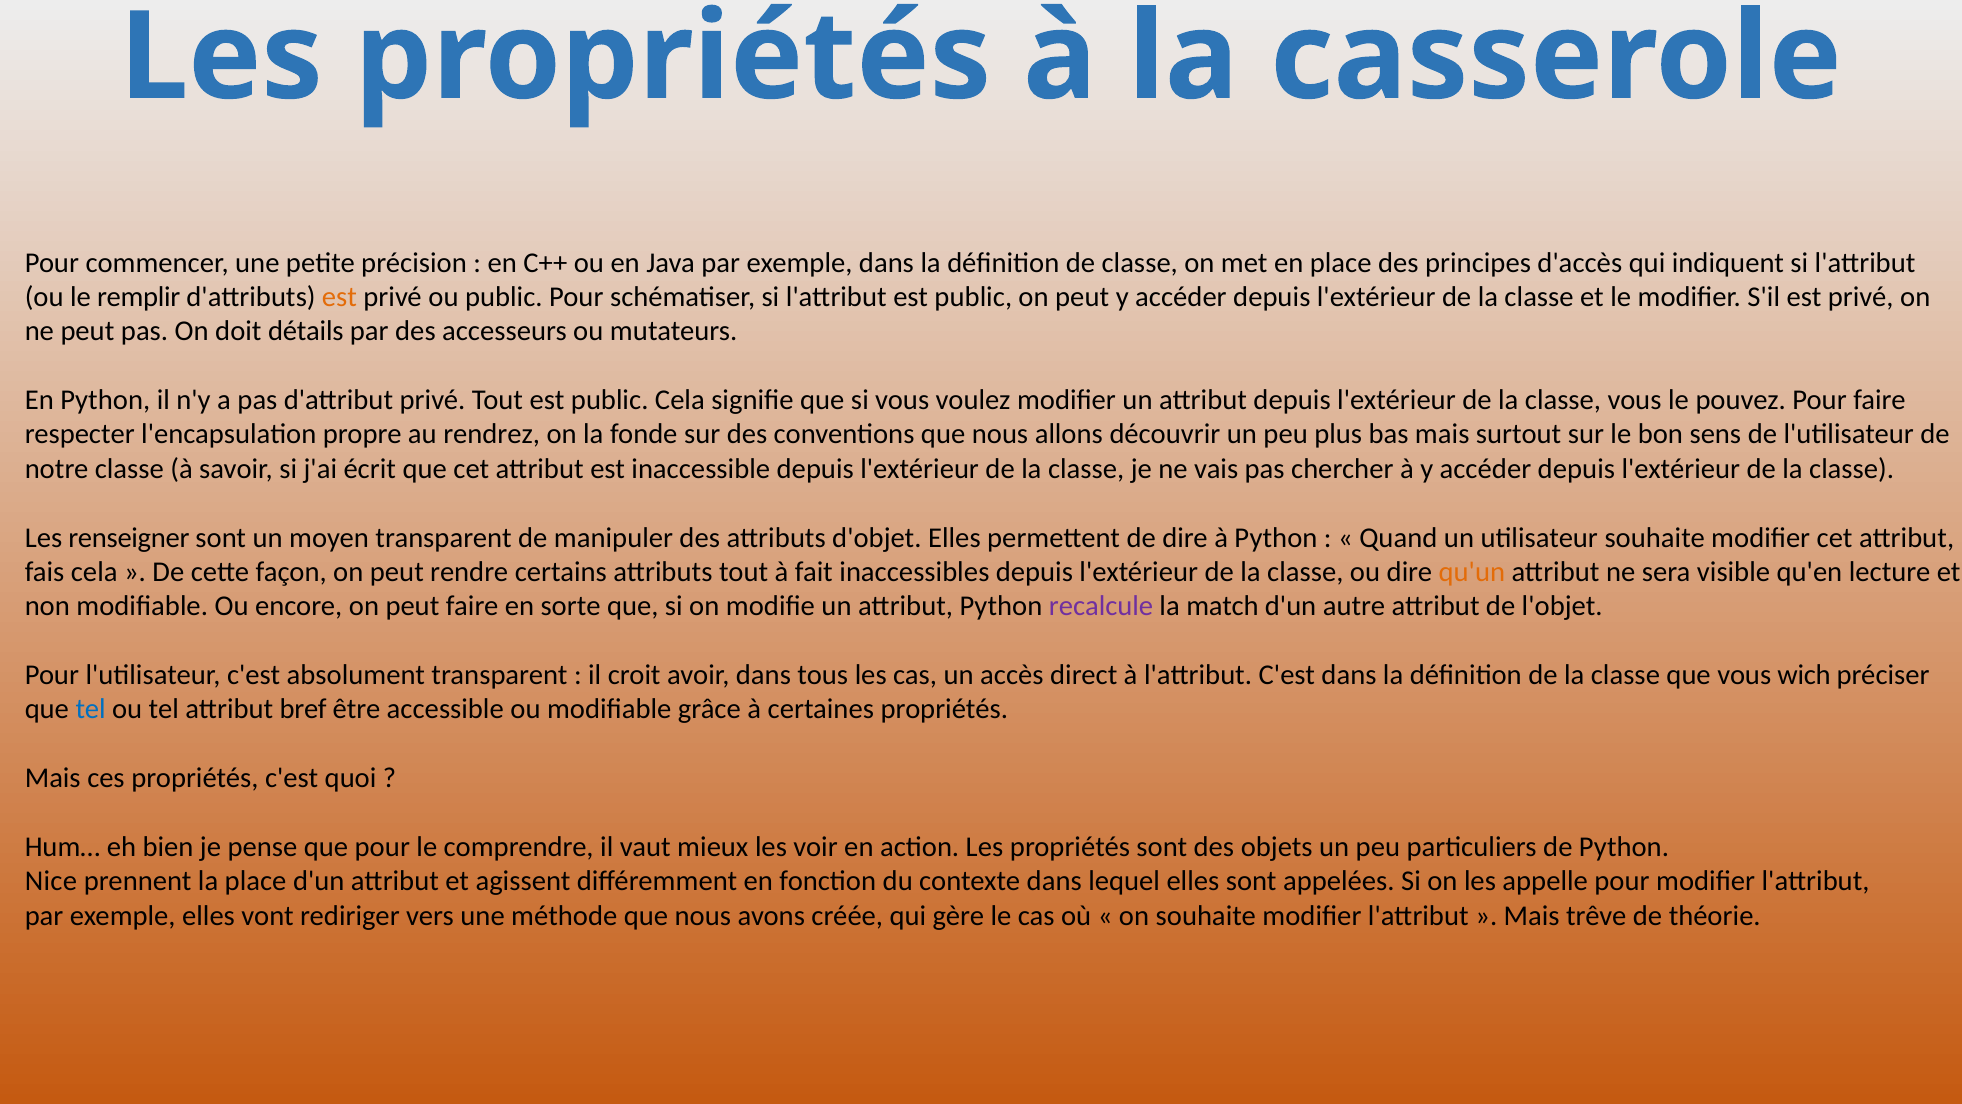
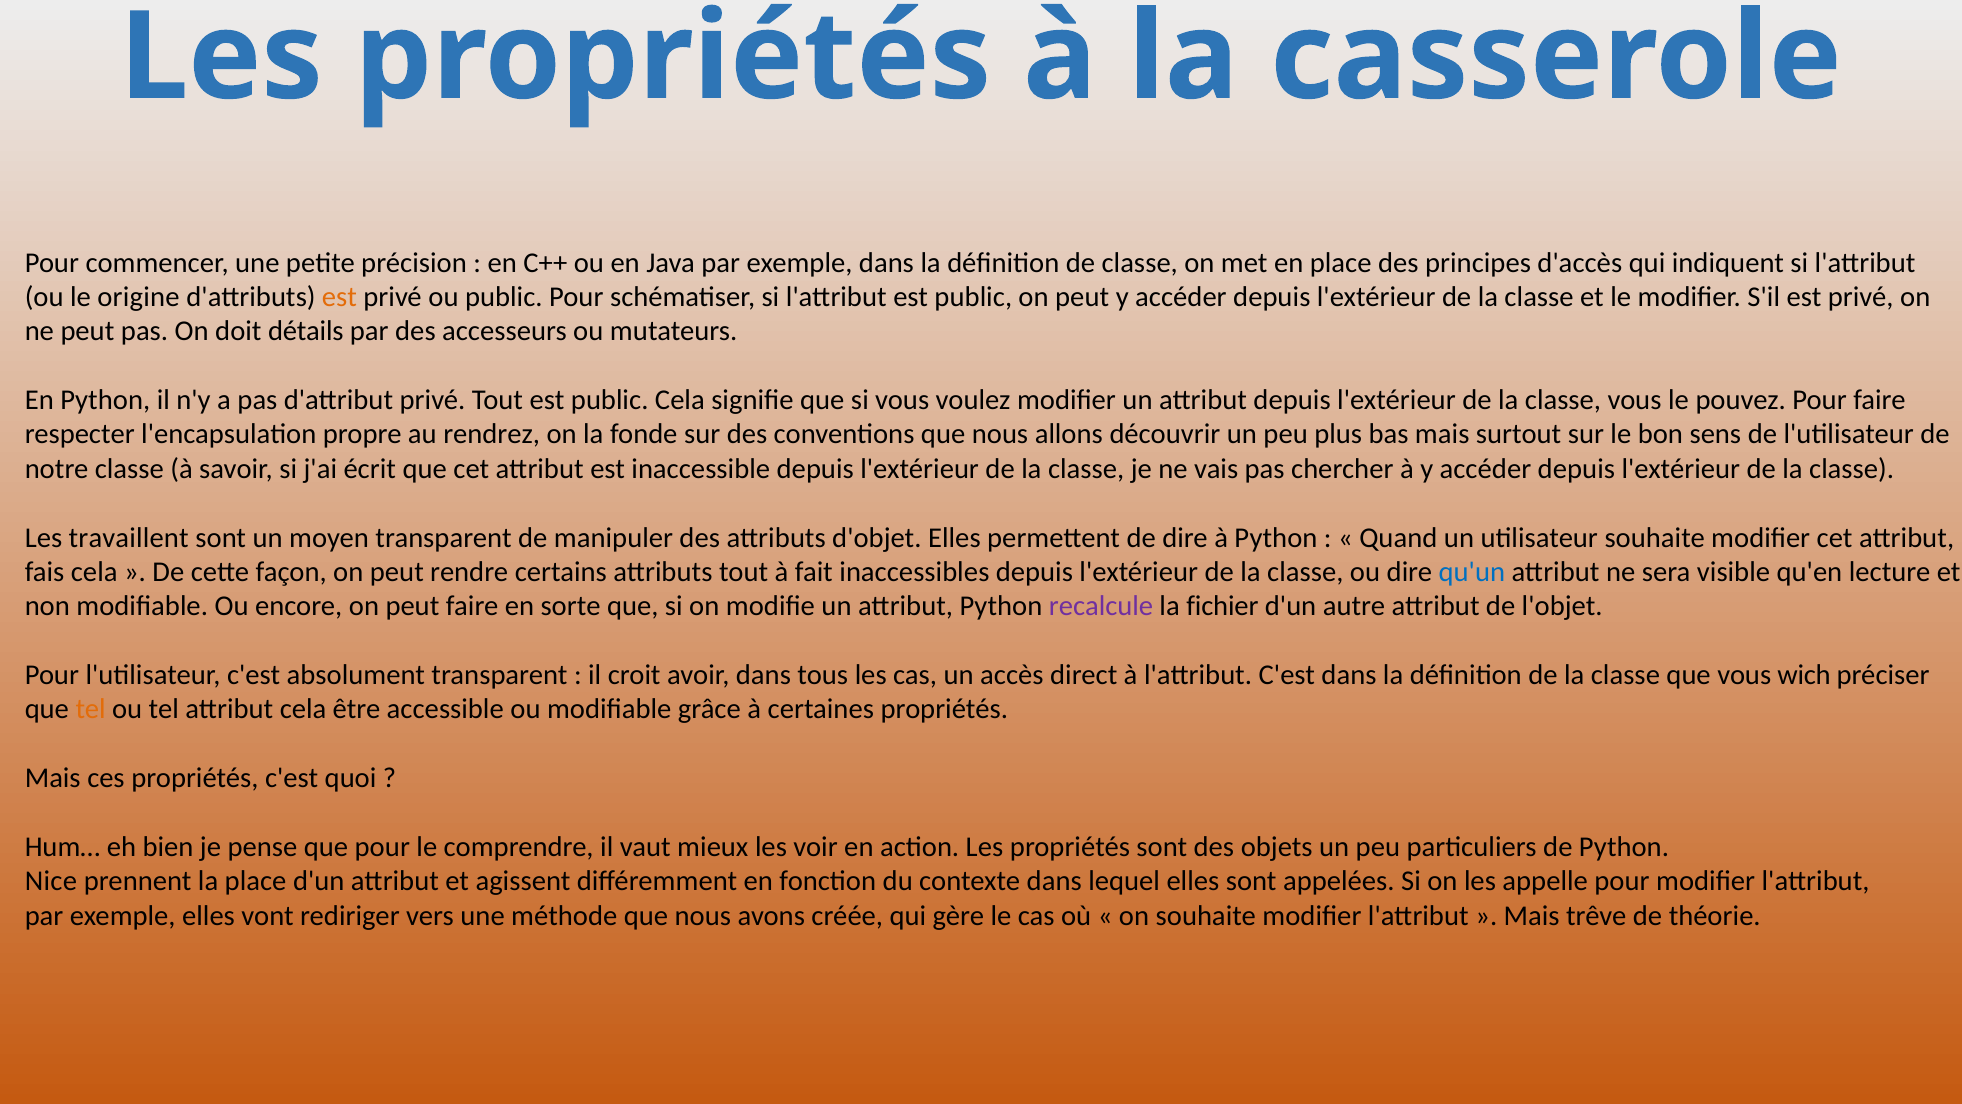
remplir: remplir -> origine
renseigner: renseigner -> travaillent
qu'un colour: orange -> blue
match: match -> fichier
tel at (91, 709) colour: blue -> orange
attribut bref: bref -> cela
